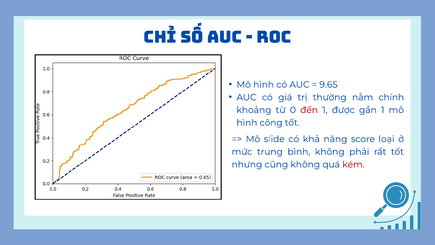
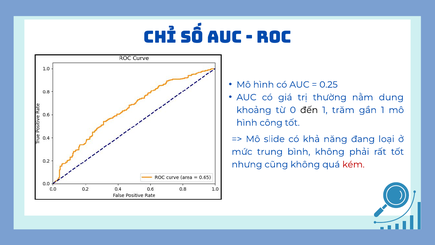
9.65: 9.65 -> 0.25
chính: chính -> dung
đến colour: red -> black
được: được -> trăm
score: score -> đang
